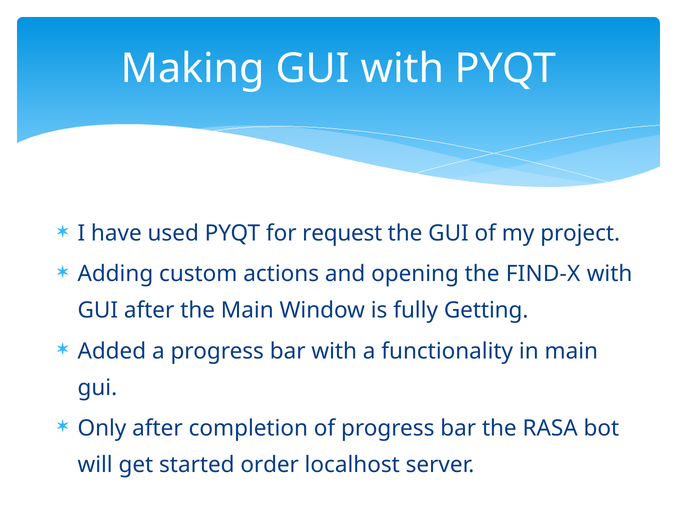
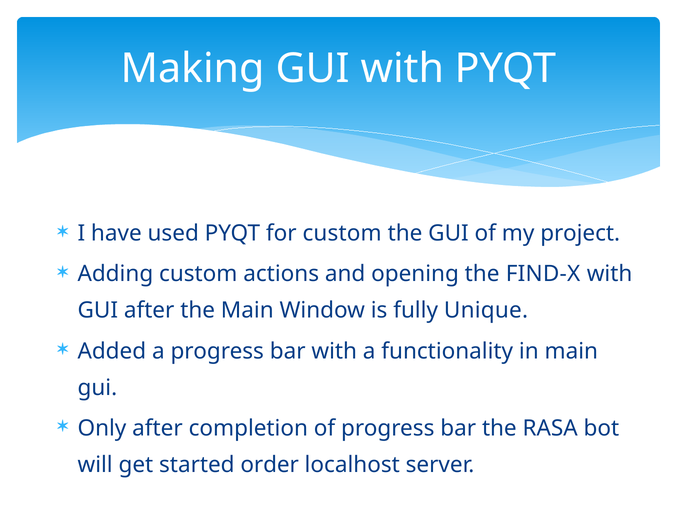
for request: request -> custom
Getting: Getting -> Unique
